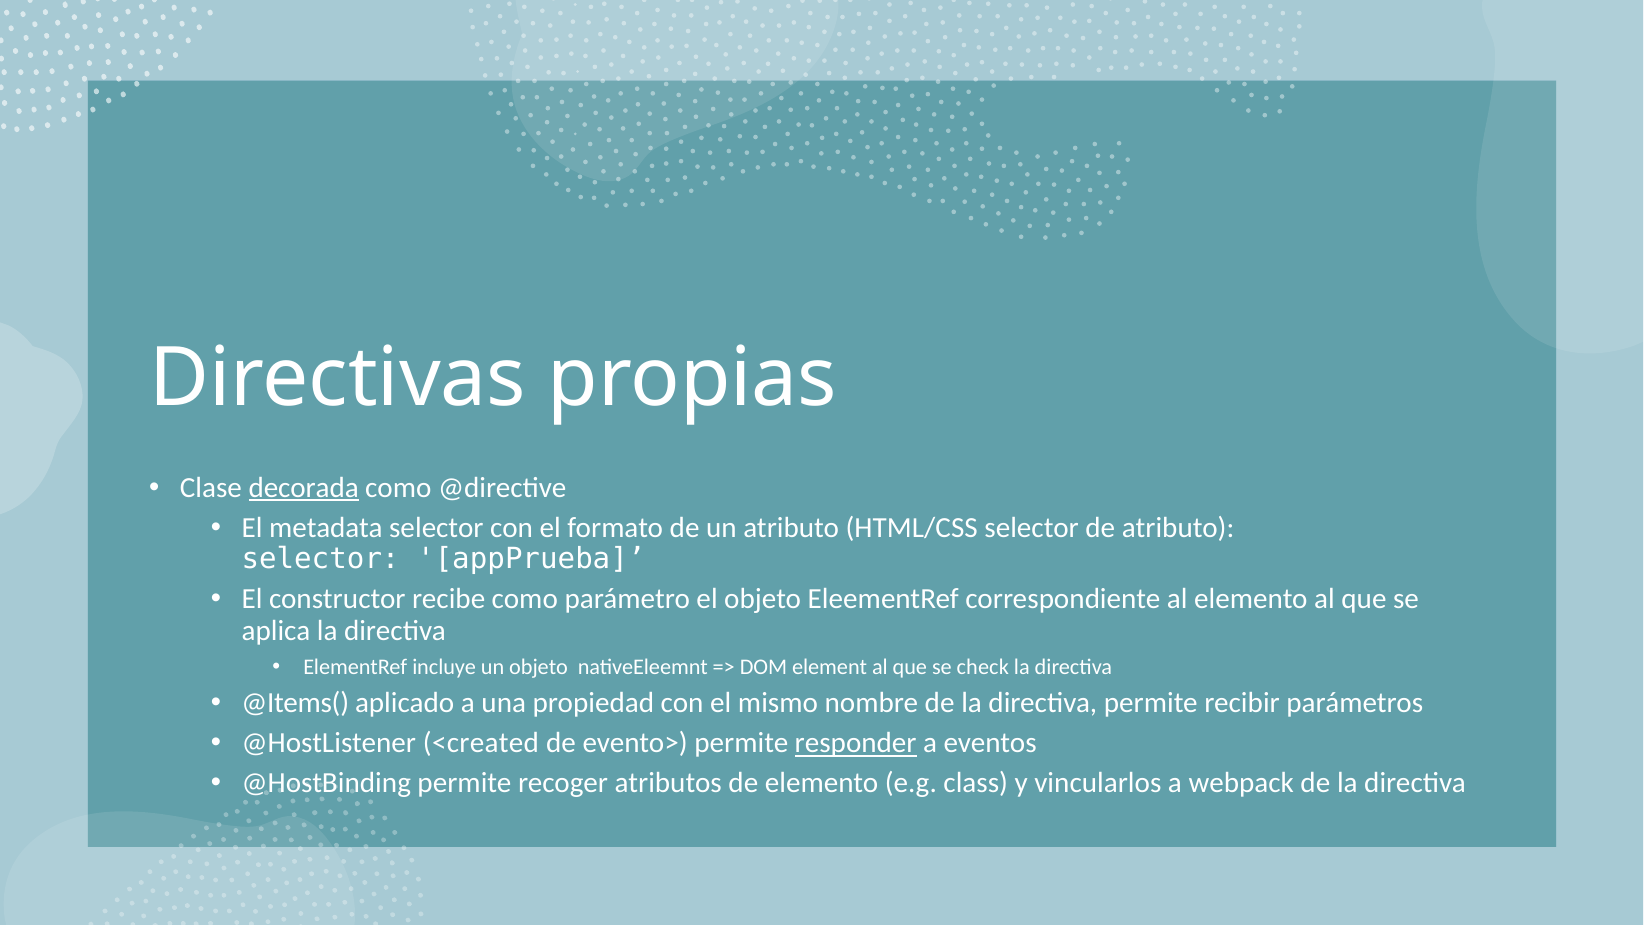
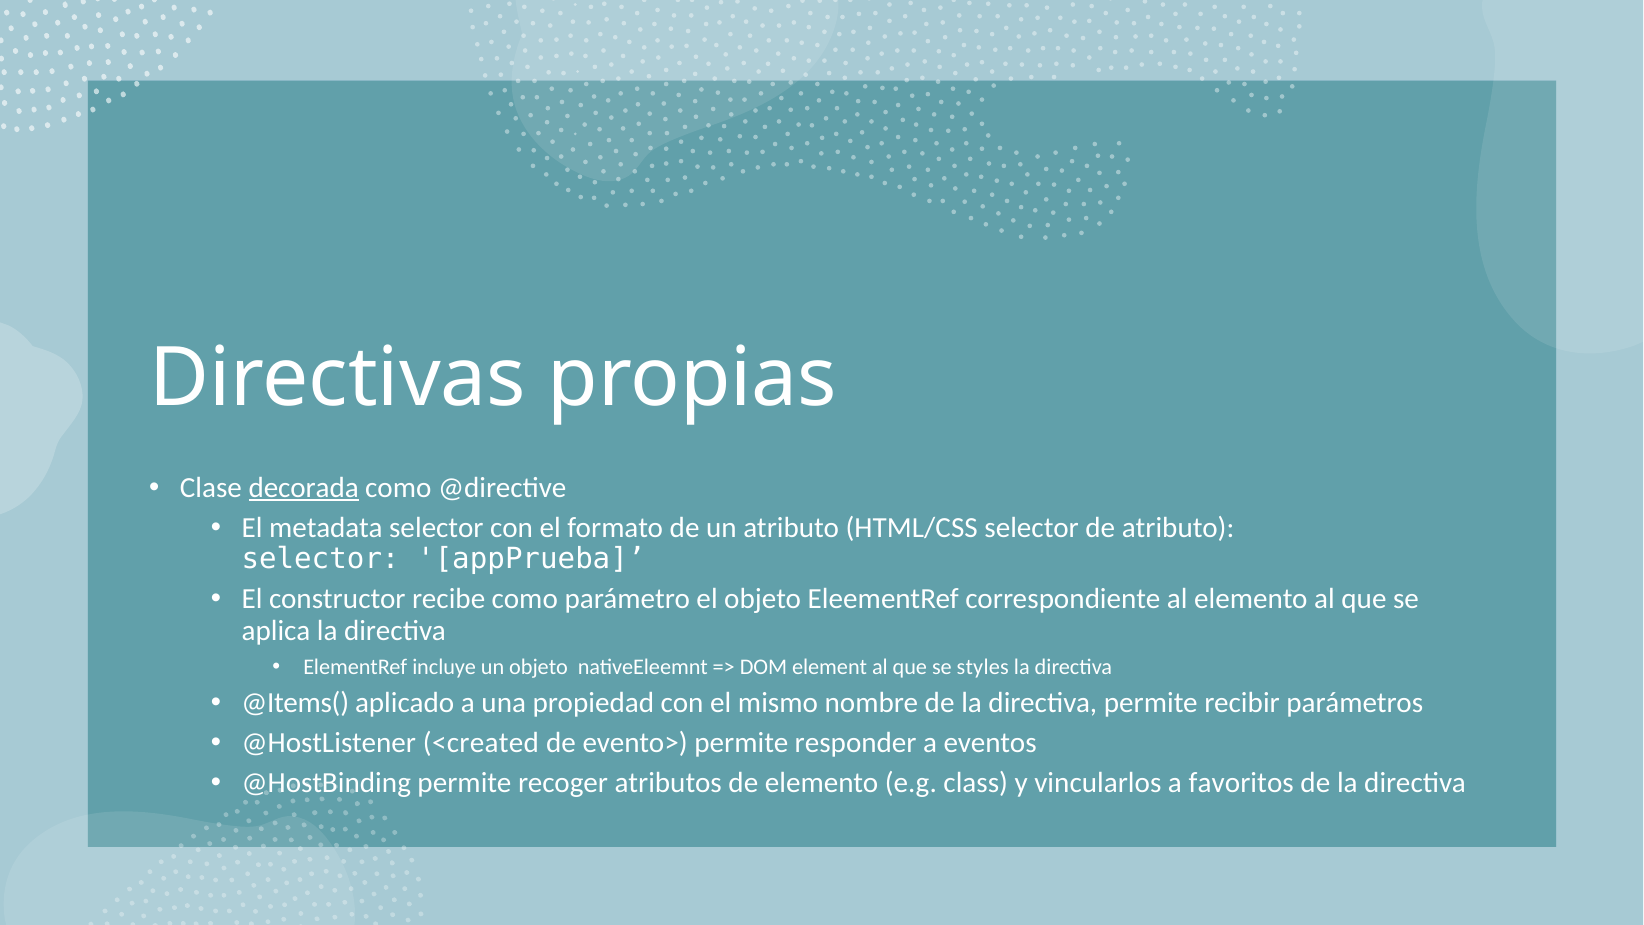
check: check -> styles
responder underline: present -> none
webpack: webpack -> favoritos
